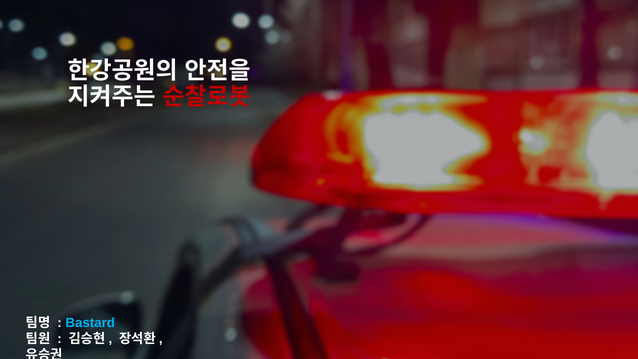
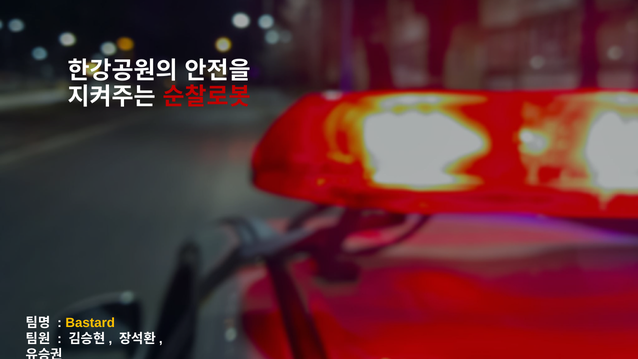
Bastard colour: light blue -> yellow
